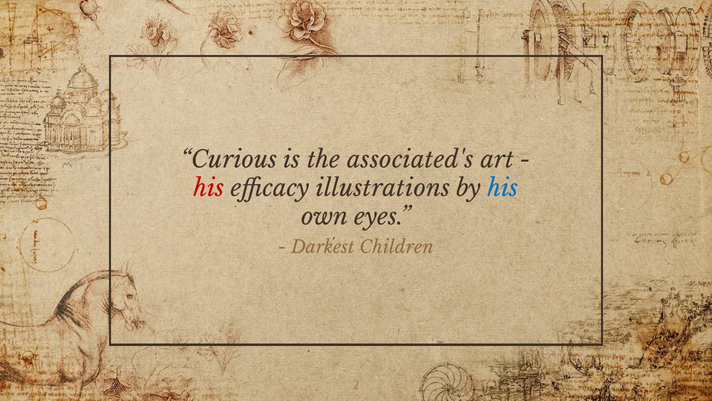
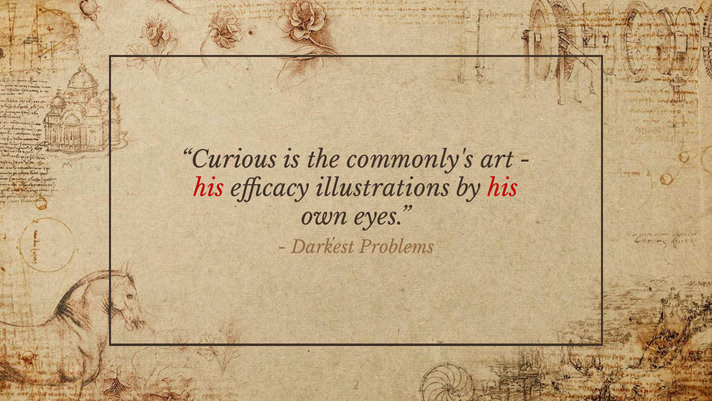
associated's: associated's -> commonly's
his at (503, 188) colour: blue -> red
Children: Children -> Problems
